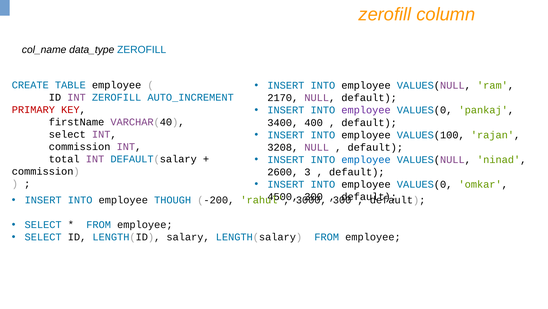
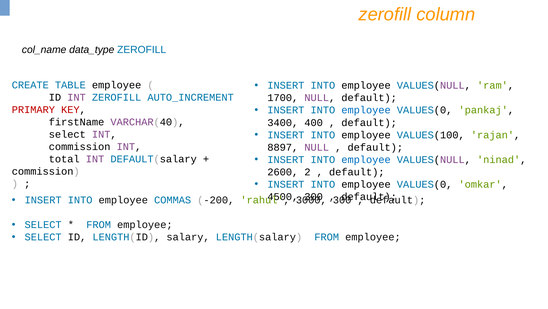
2170: 2170 -> 1700
employee at (366, 110) colour: purple -> blue
3208: 3208 -> 8897
3: 3 -> 2
THOUGH: THOUGH -> COMMAS
